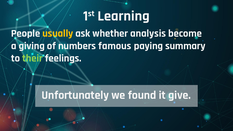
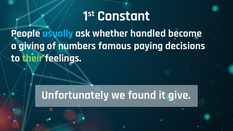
Learning: Learning -> Constant
usually colour: yellow -> light blue
analysis: analysis -> handled
summary: summary -> decisions
